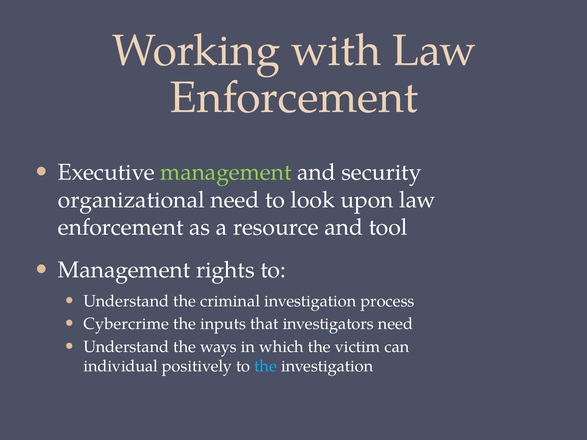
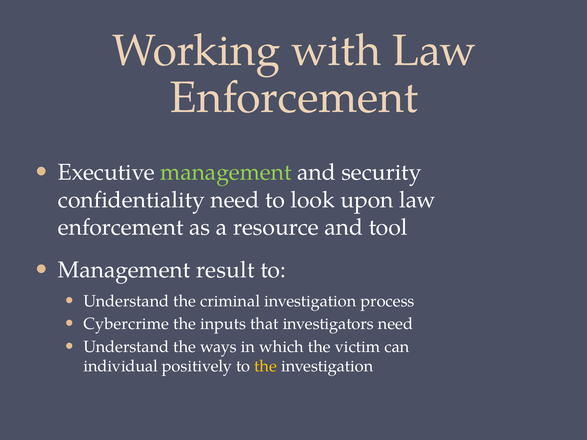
organizational: organizational -> confidentiality
rights: rights -> result
the at (266, 366) colour: light blue -> yellow
